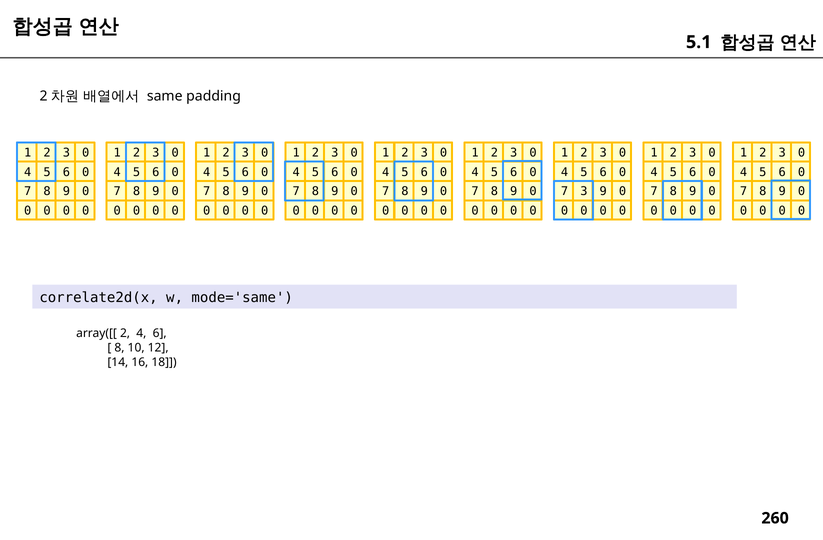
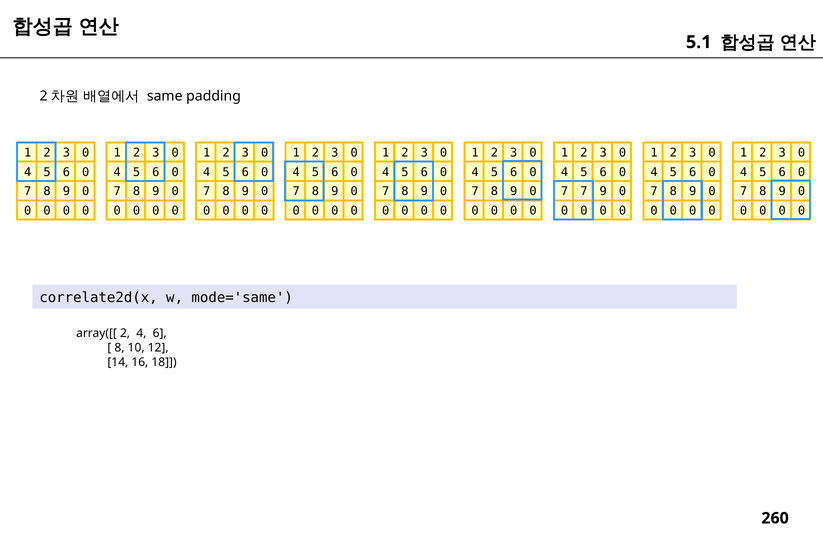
7 3: 3 -> 7
